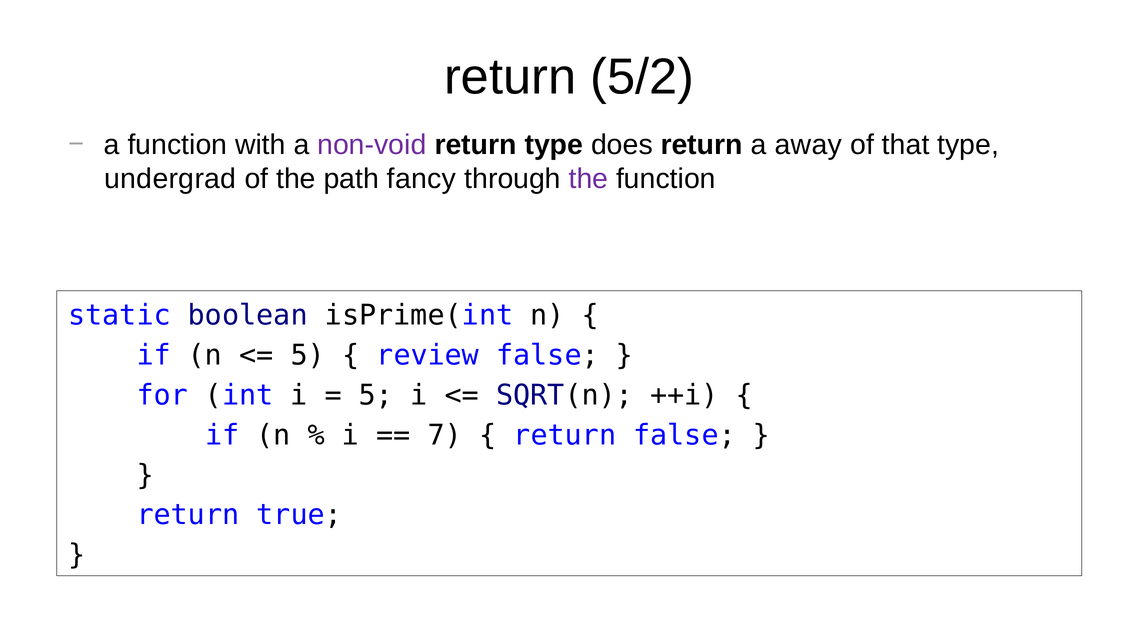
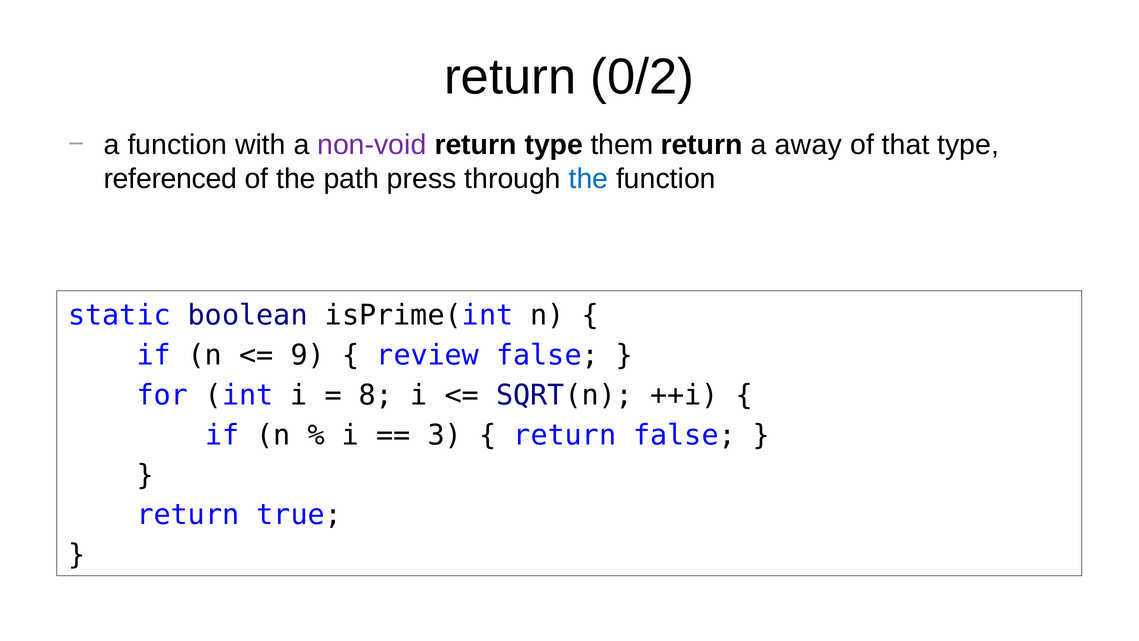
5/2: 5/2 -> 0/2
does: does -> them
undergrad: undergrad -> referenced
fancy: fancy -> press
the at (588, 179) colour: purple -> blue
5 at (308, 355): 5 -> 9
5 at (376, 395): 5 -> 8
7: 7 -> 3
